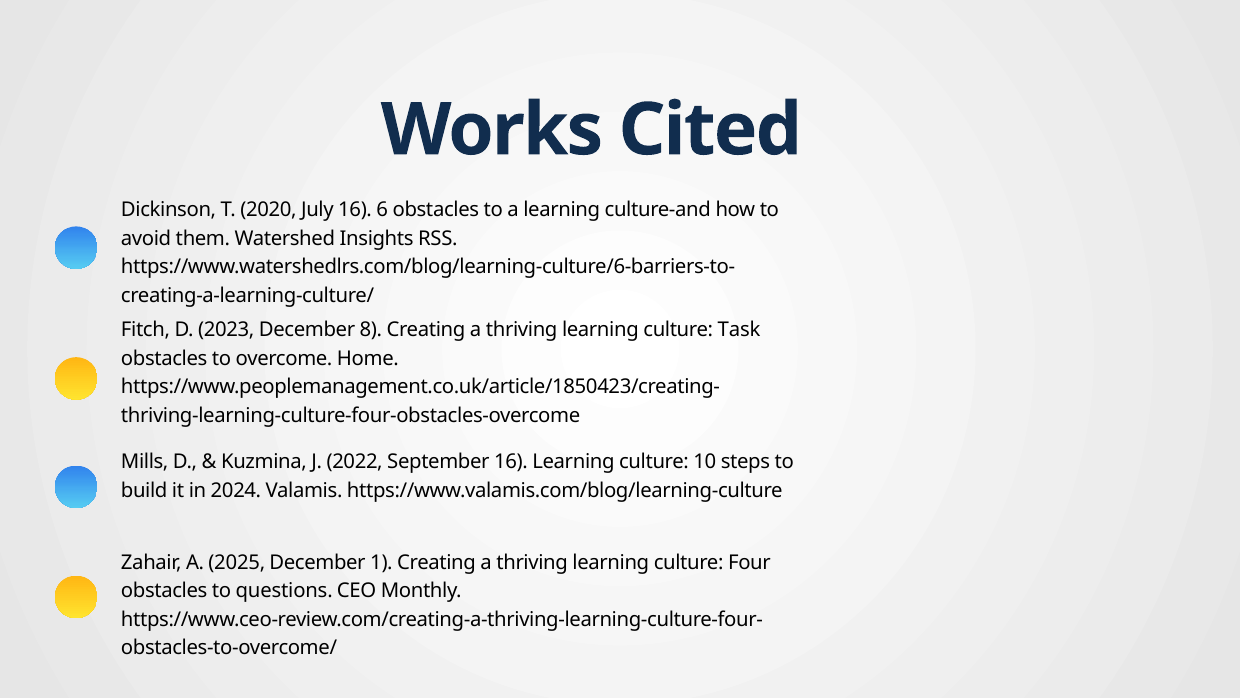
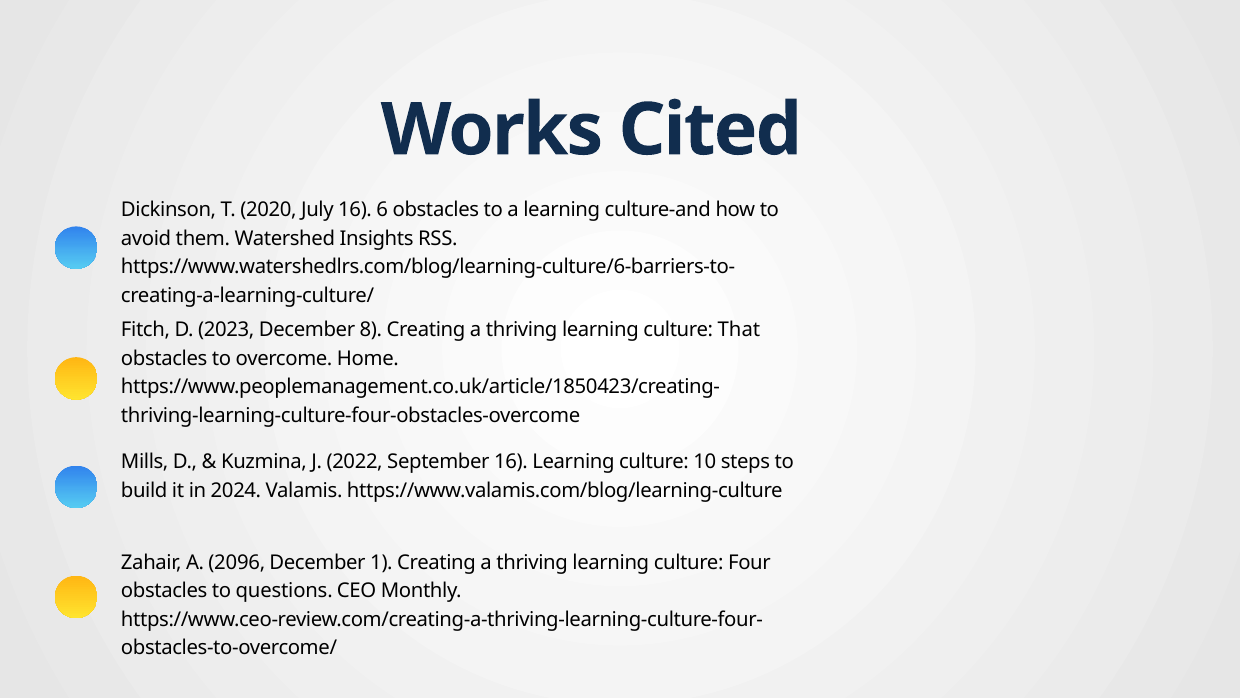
Task: Task -> That
2025: 2025 -> 2096
